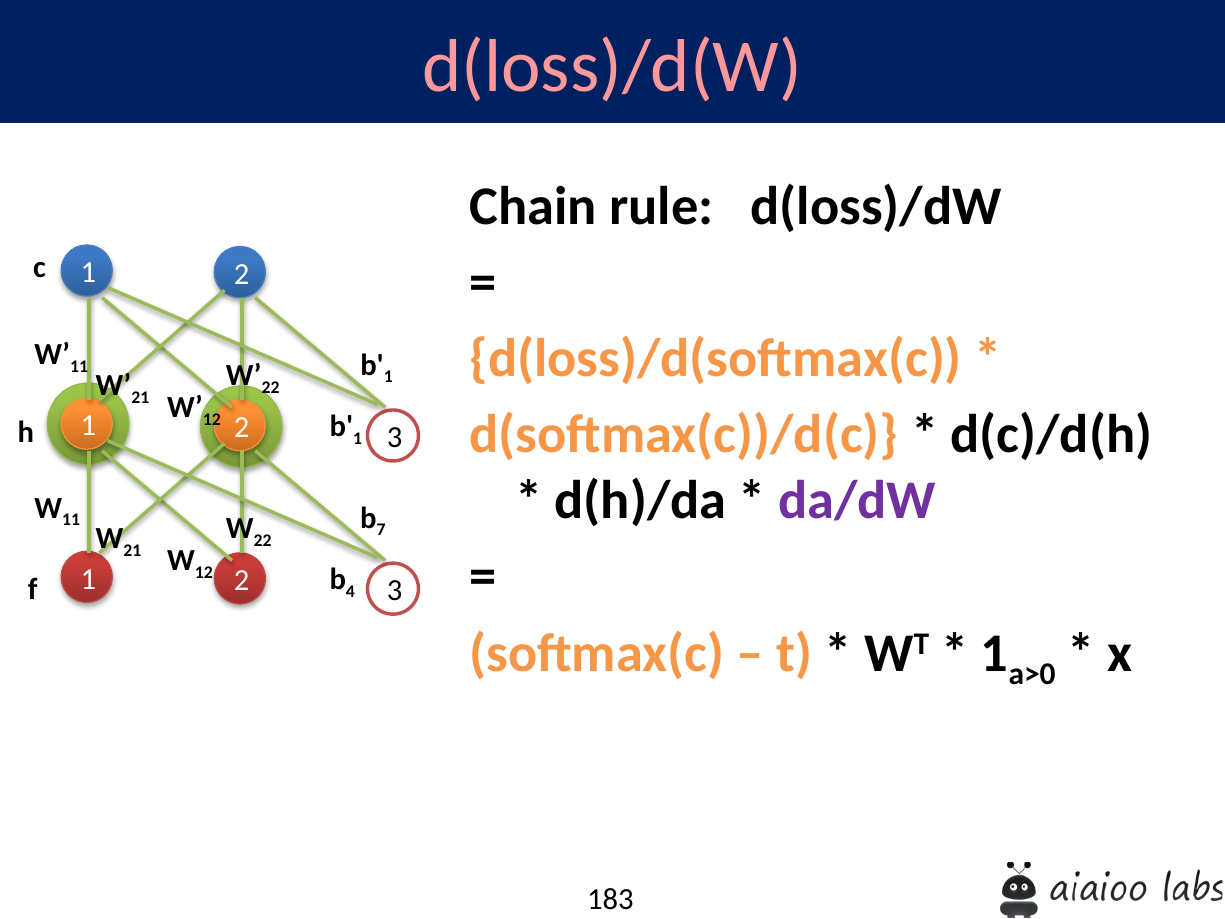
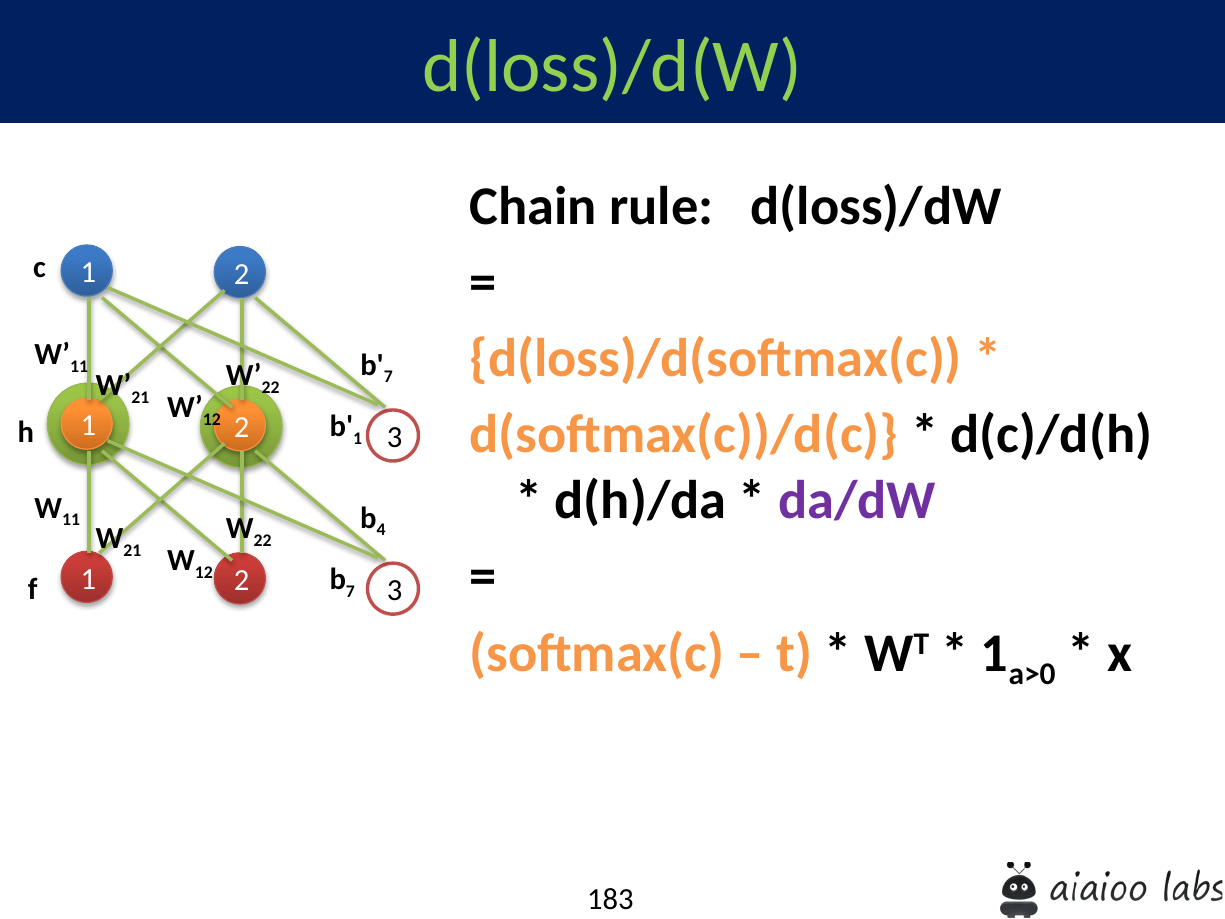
d(loss)/d(W colour: pink -> light green
1 at (388, 377): 1 -> 7
7: 7 -> 4
4 at (350, 591): 4 -> 7
